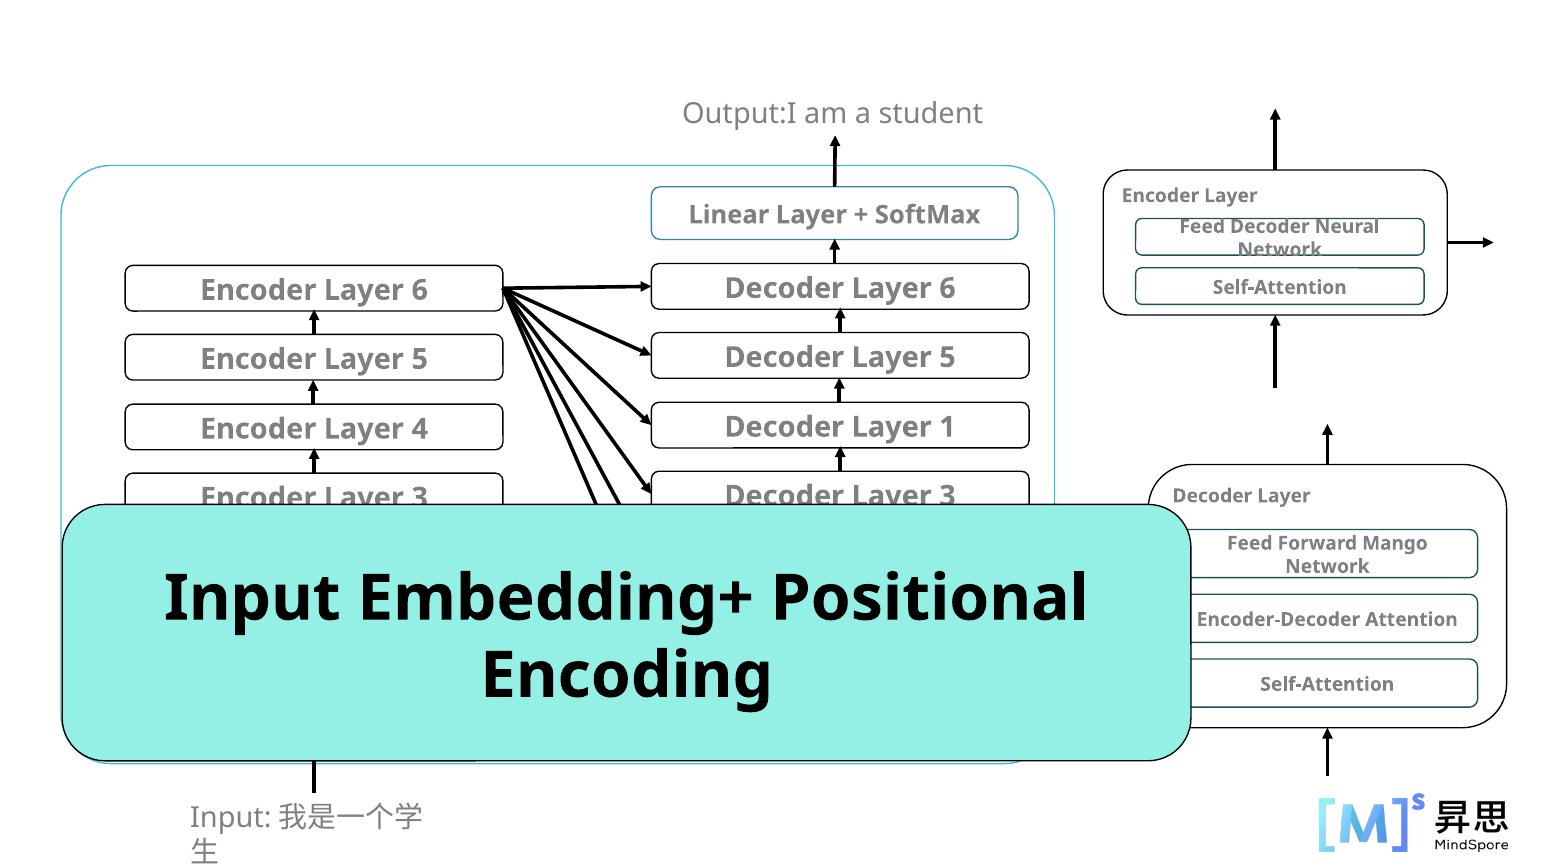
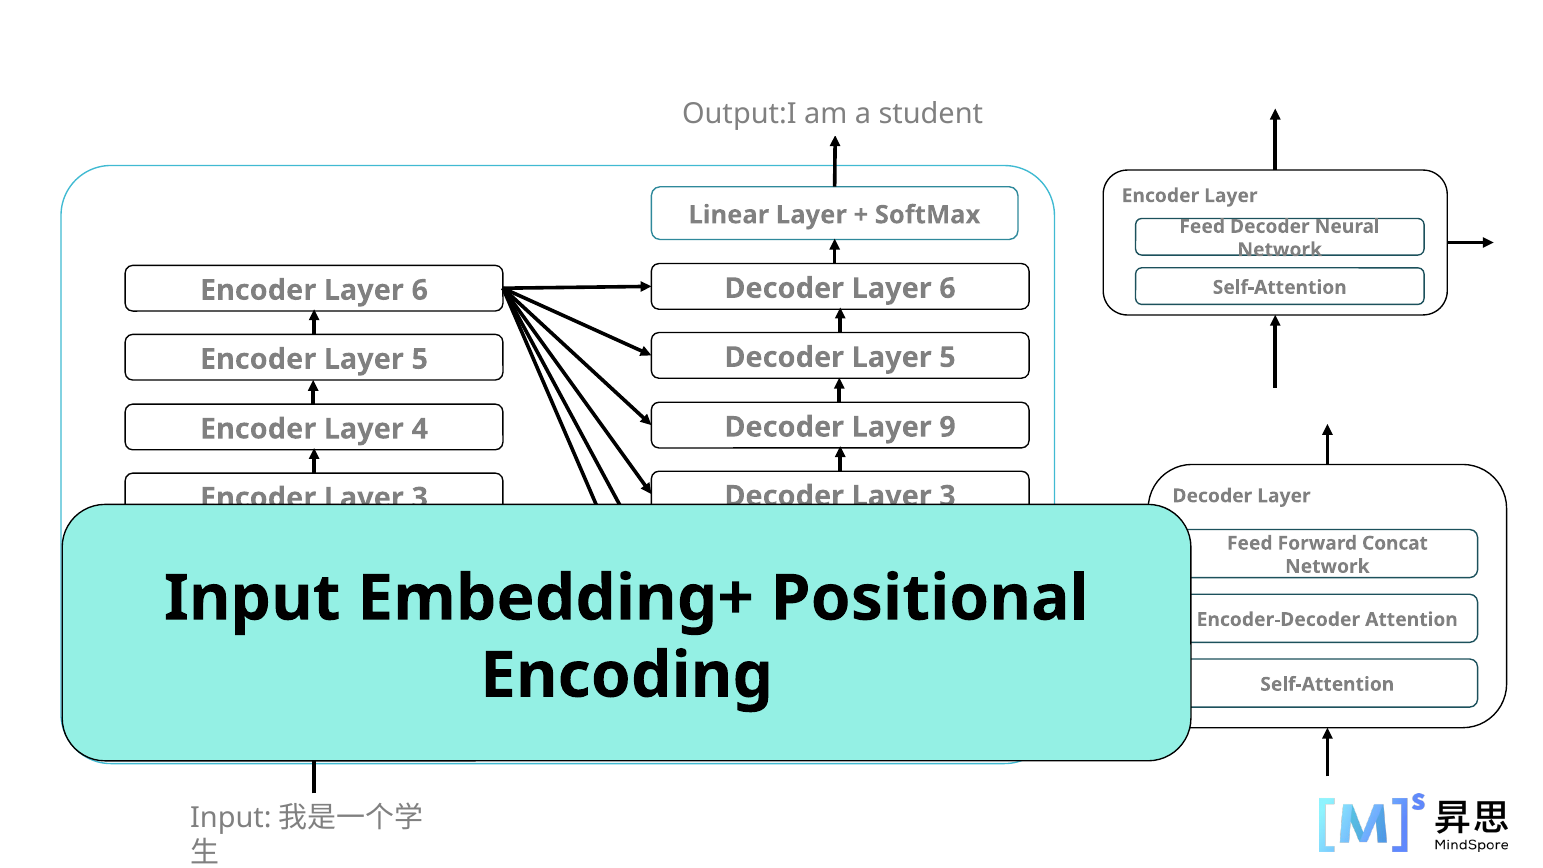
1 at (948, 427): 1 -> 9
Mango: Mango -> Concat
